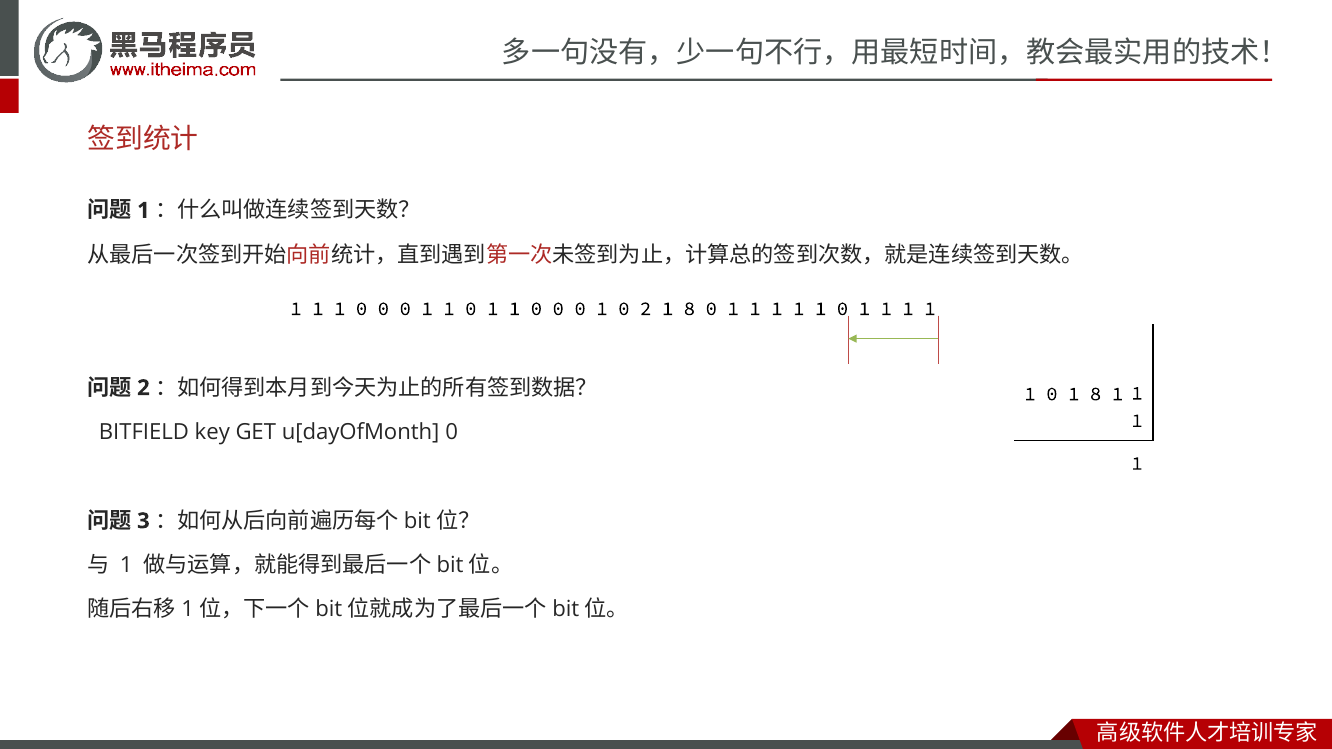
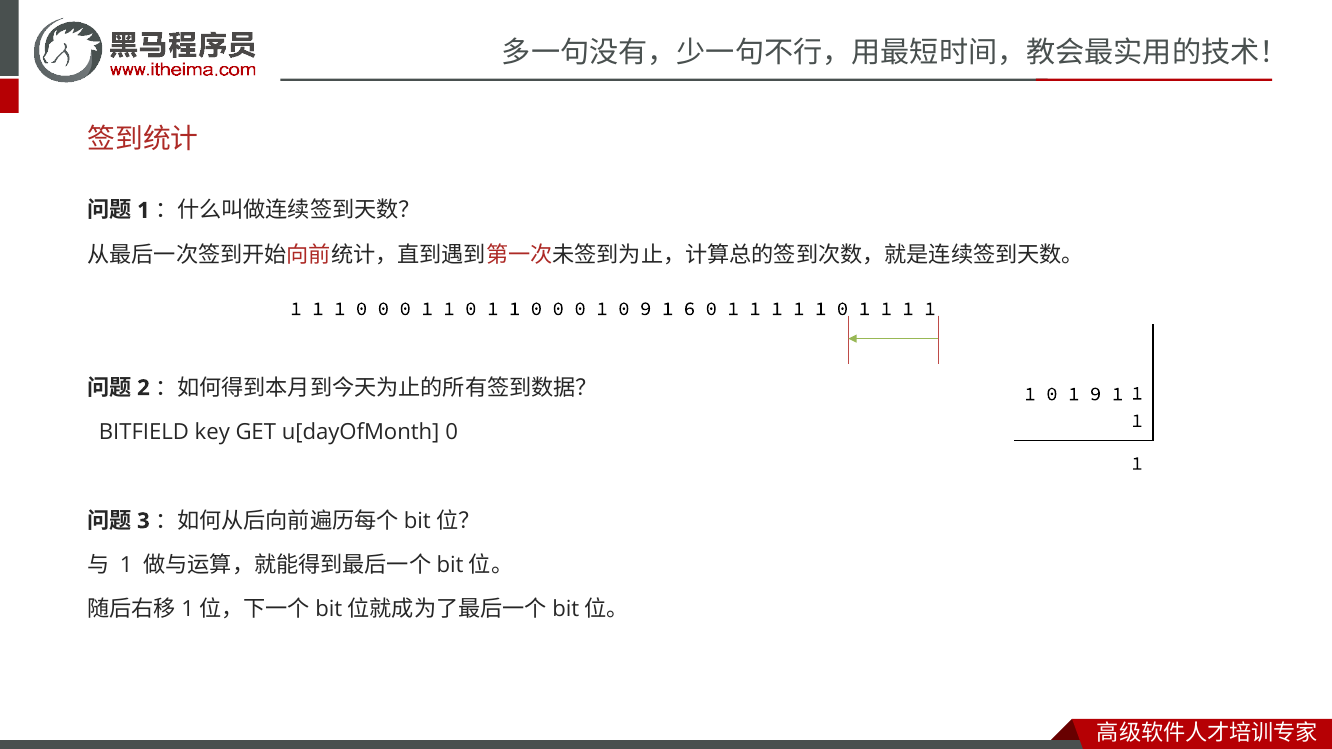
0 2: 2 -> 9
8 at (689, 309): 8 -> 6
0 1 8: 8 -> 9
